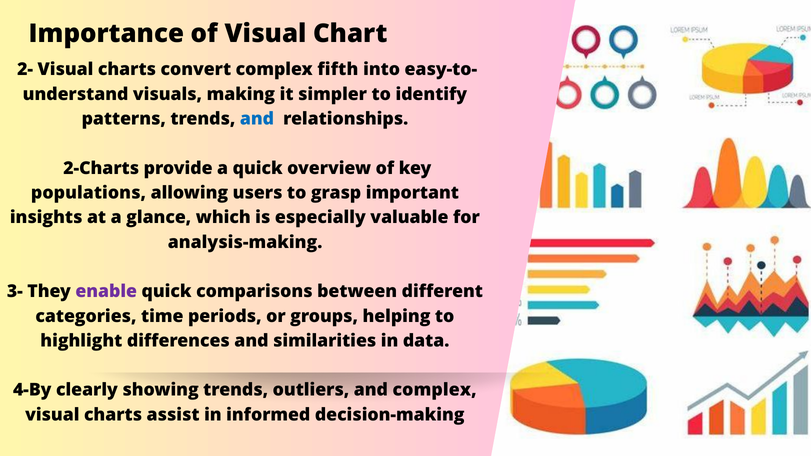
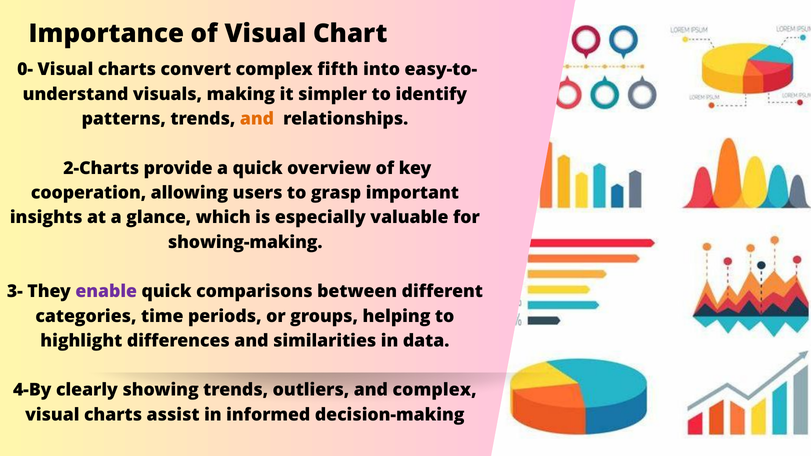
2-: 2- -> 0-
and at (257, 119) colour: blue -> orange
populations: populations -> cooperation
analysis-making: analysis-making -> showing-making
